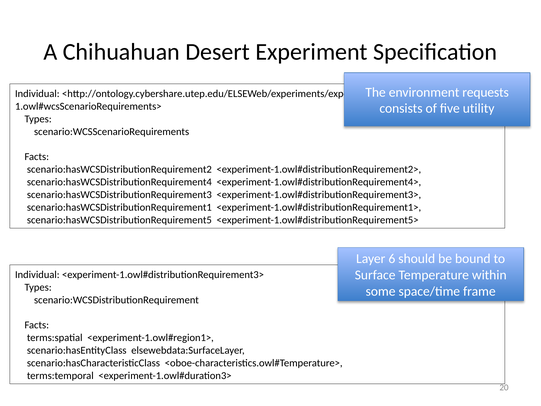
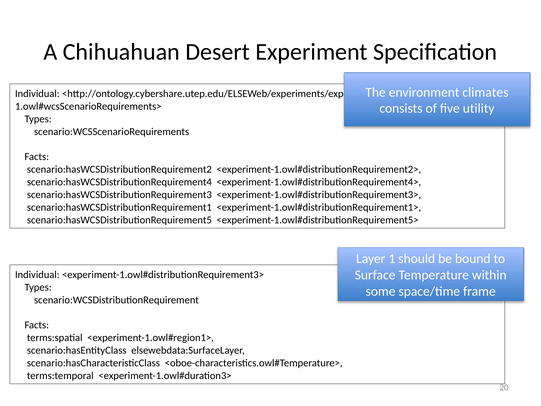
requests: requests -> climates
6: 6 -> 1
